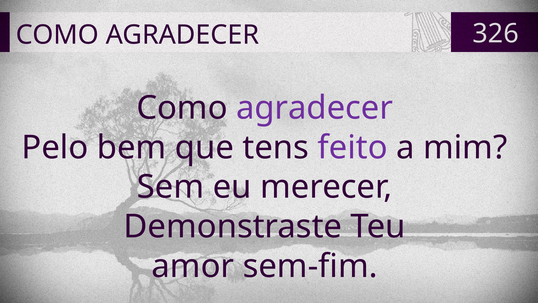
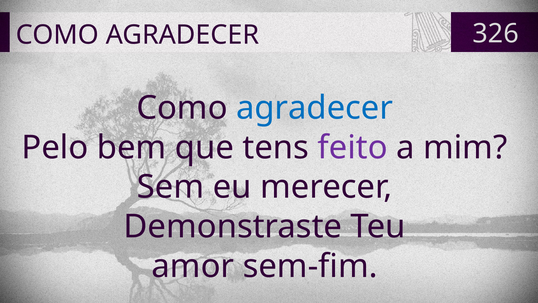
agradecer at (315, 108) colour: purple -> blue
